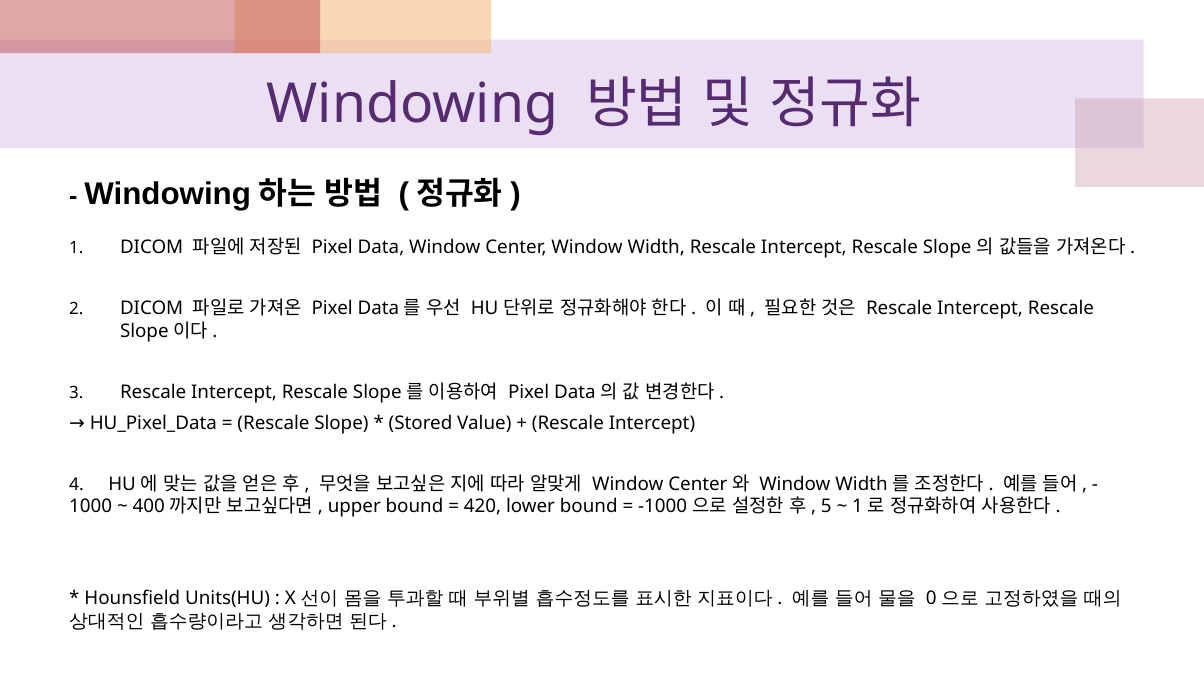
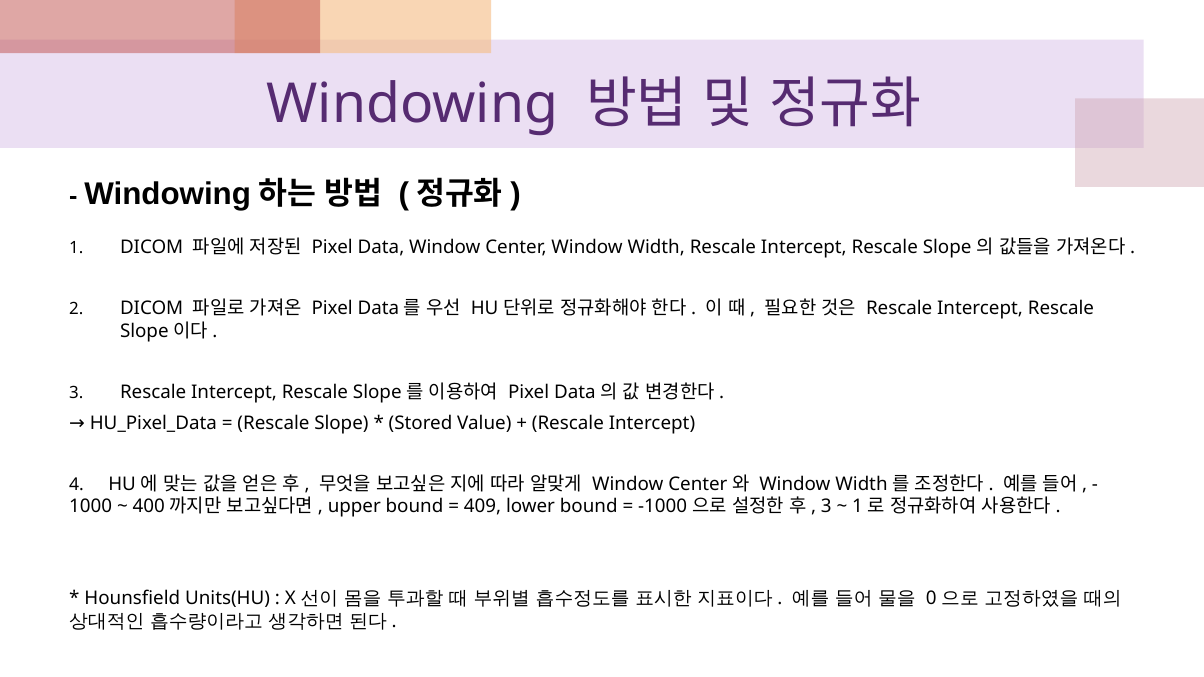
420: 420 -> 409
5 at (826, 507): 5 -> 3
